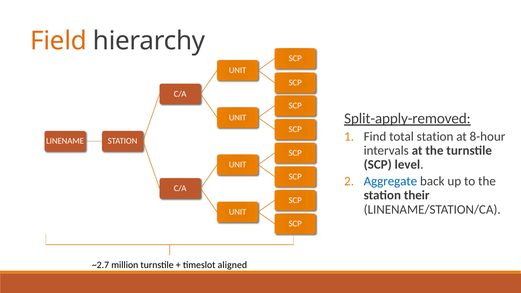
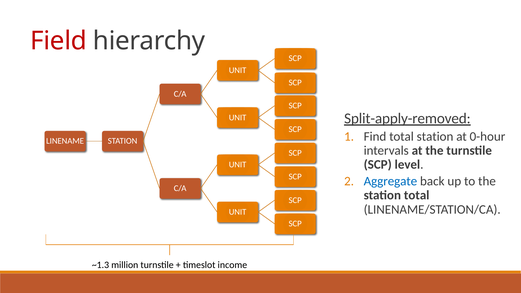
Field colour: orange -> red
8-hour: 8-hour -> 0-hour
station their: their -> total
~2.7: ~2.7 -> ~1.3
aligned: aligned -> income
